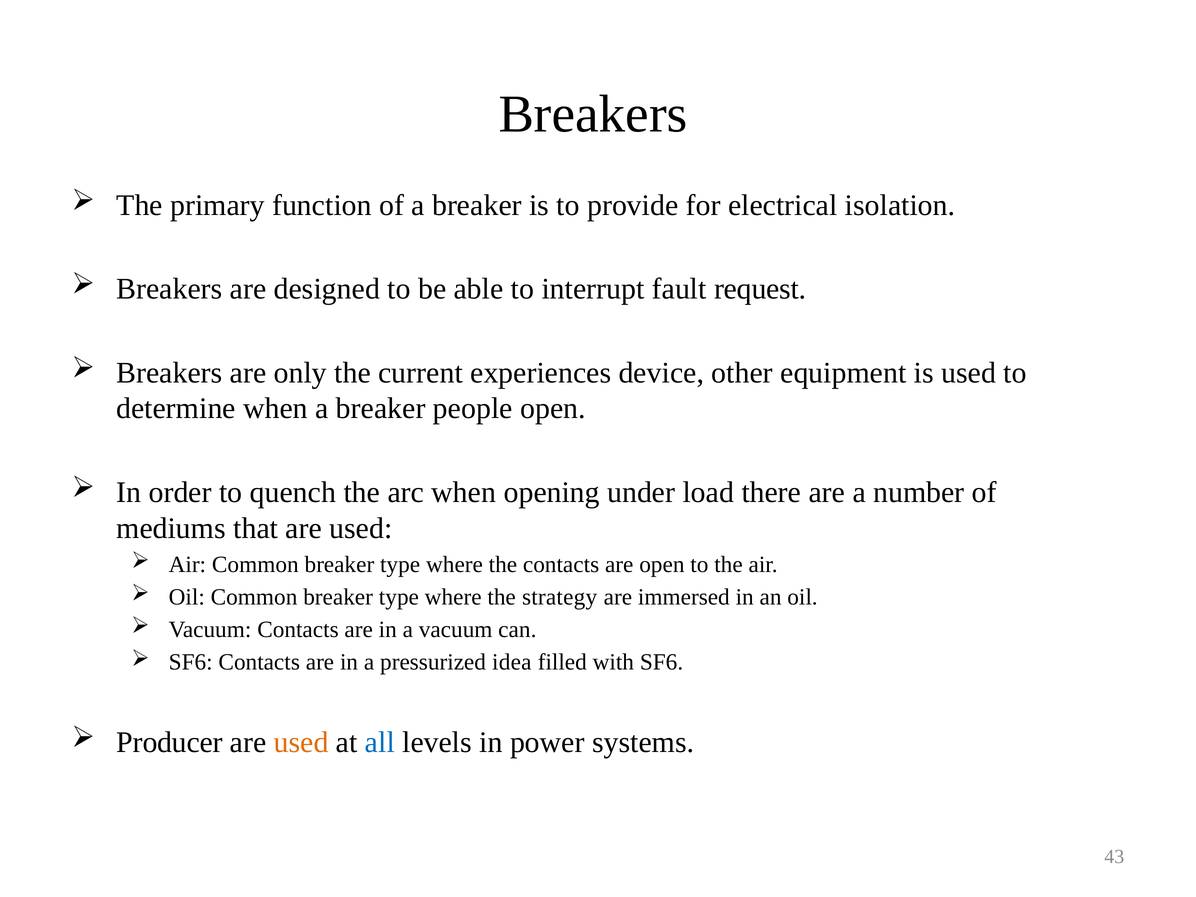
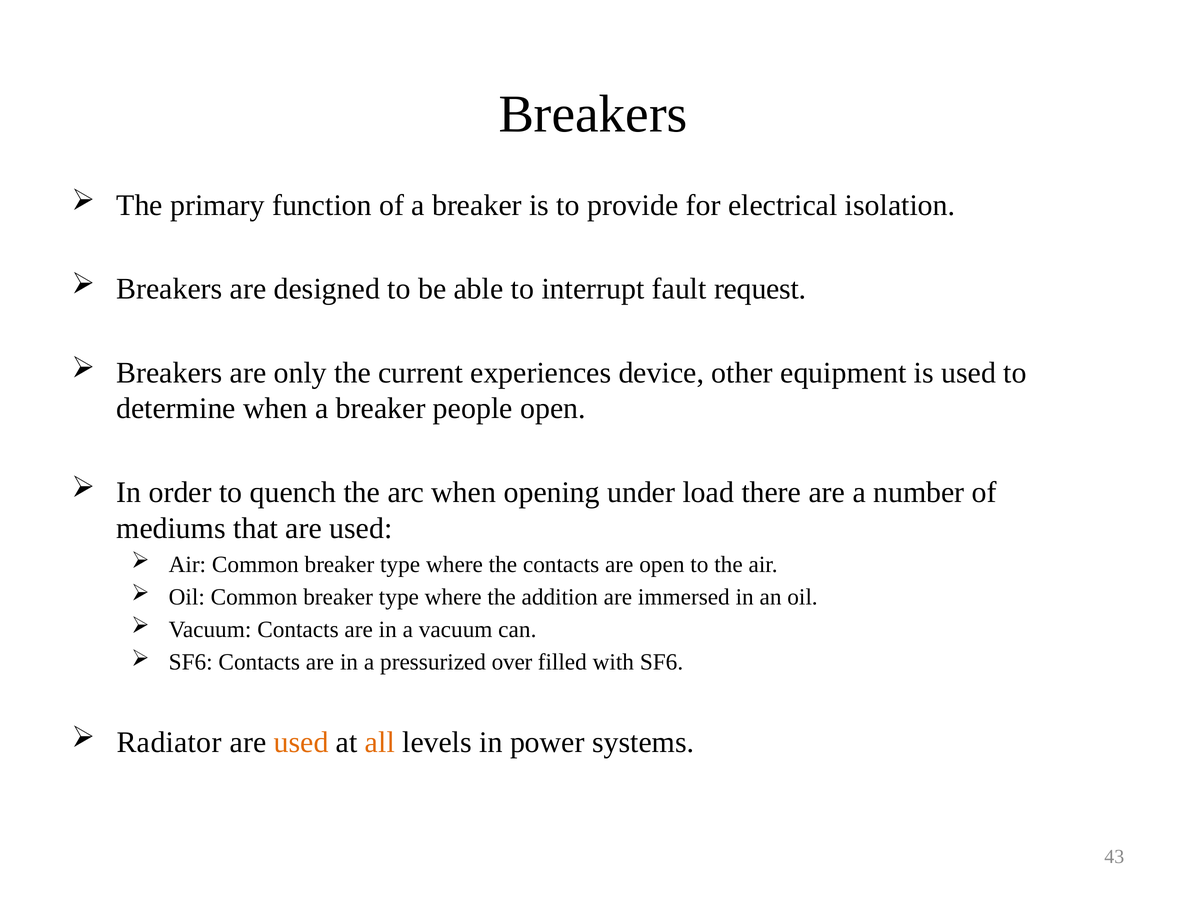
strategy: strategy -> addition
idea: idea -> over
Producer: Producer -> Radiator
all colour: blue -> orange
